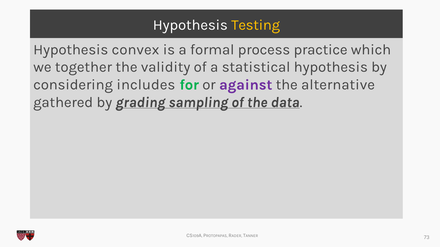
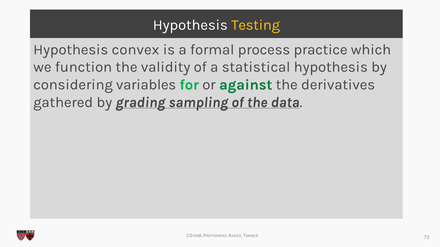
together: together -> function
includes: includes -> variables
against colour: purple -> green
alternative: alternative -> derivatives
